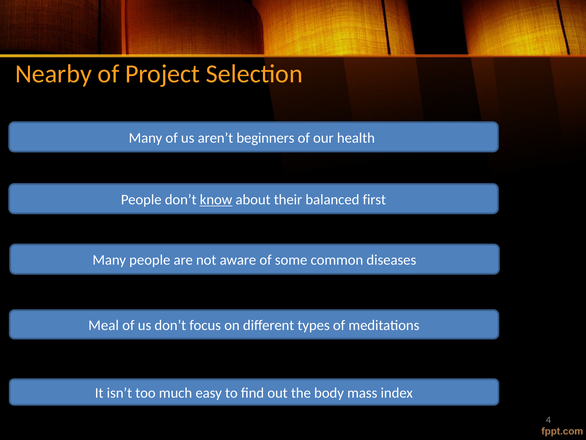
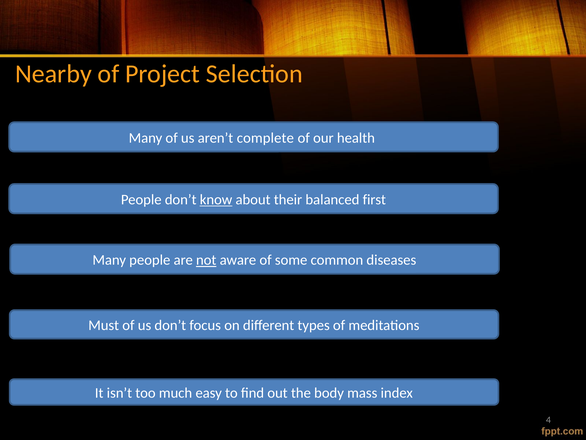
beginners: beginners -> complete
not underline: none -> present
Meal: Meal -> Must
